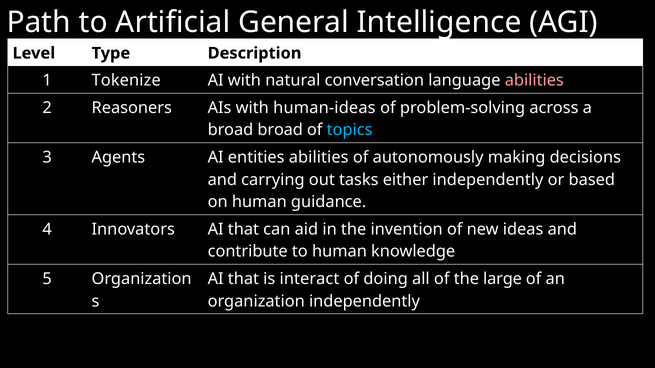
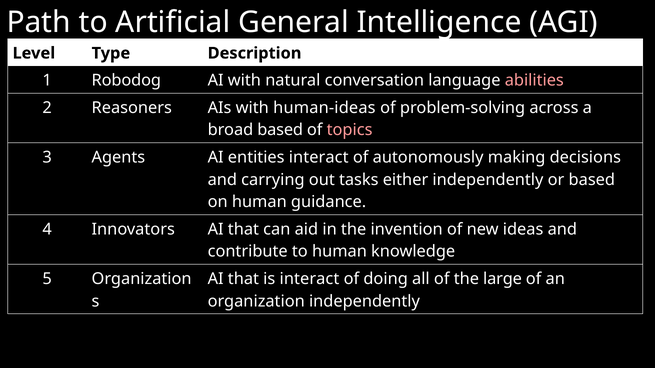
Tokenize: Tokenize -> Robodog
broad broad: broad -> based
topics colour: light blue -> pink
entities abilities: abilities -> interact
